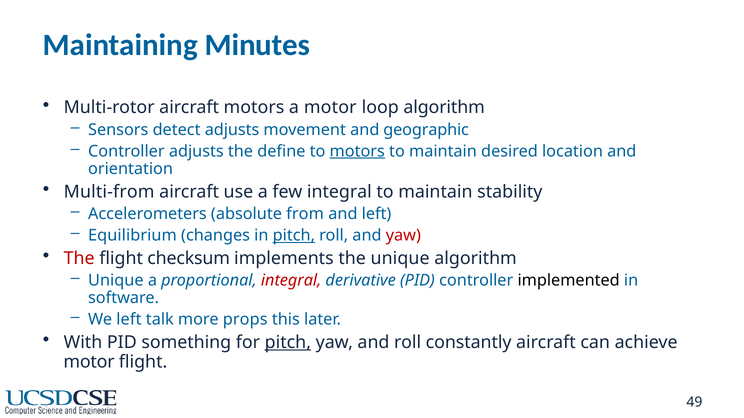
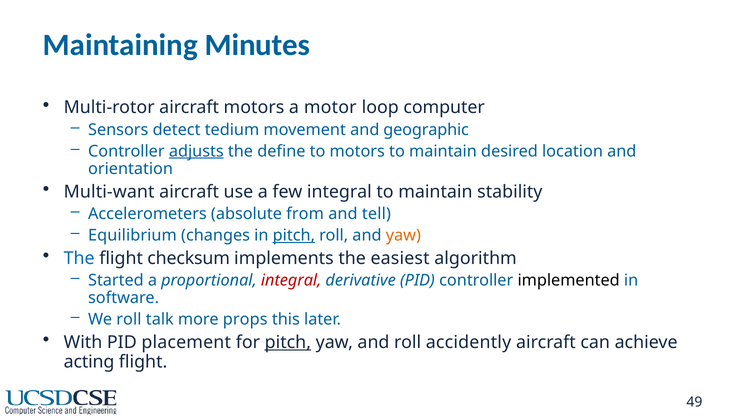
loop algorithm: algorithm -> computer
detect adjusts: adjusts -> tedium
adjusts at (196, 151) underline: none -> present
motors at (357, 151) underline: present -> none
Multi-from: Multi-from -> Multi-want
and left: left -> tell
yaw at (403, 236) colour: red -> orange
The at (79, 259) colour: red -> blue
the unique: unique -> easiest
Unique at (116, 281): Unique -> Started
We left: left -> roll
something: something -> placement
constantly: constantly -> accidently
motor at (89, 362): motor -> acting
